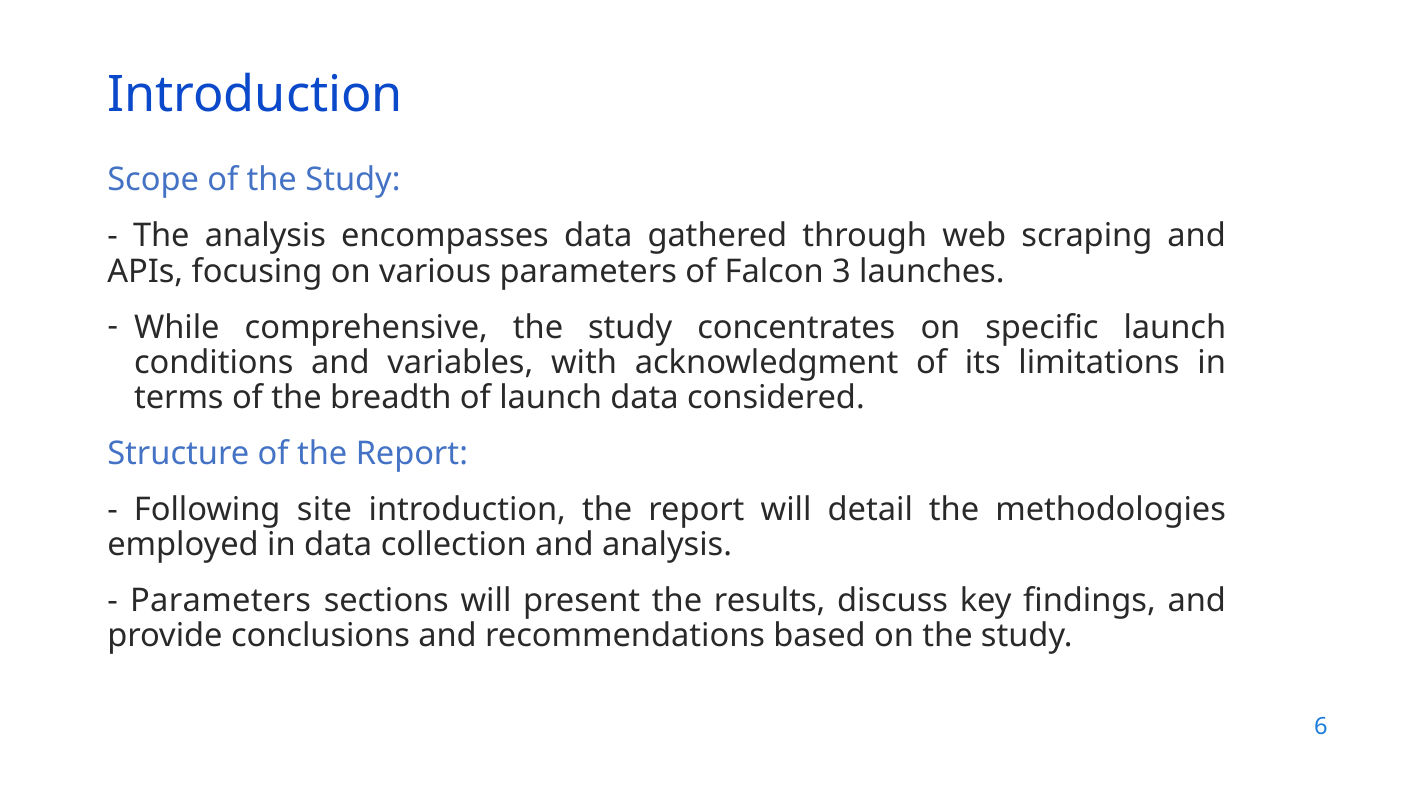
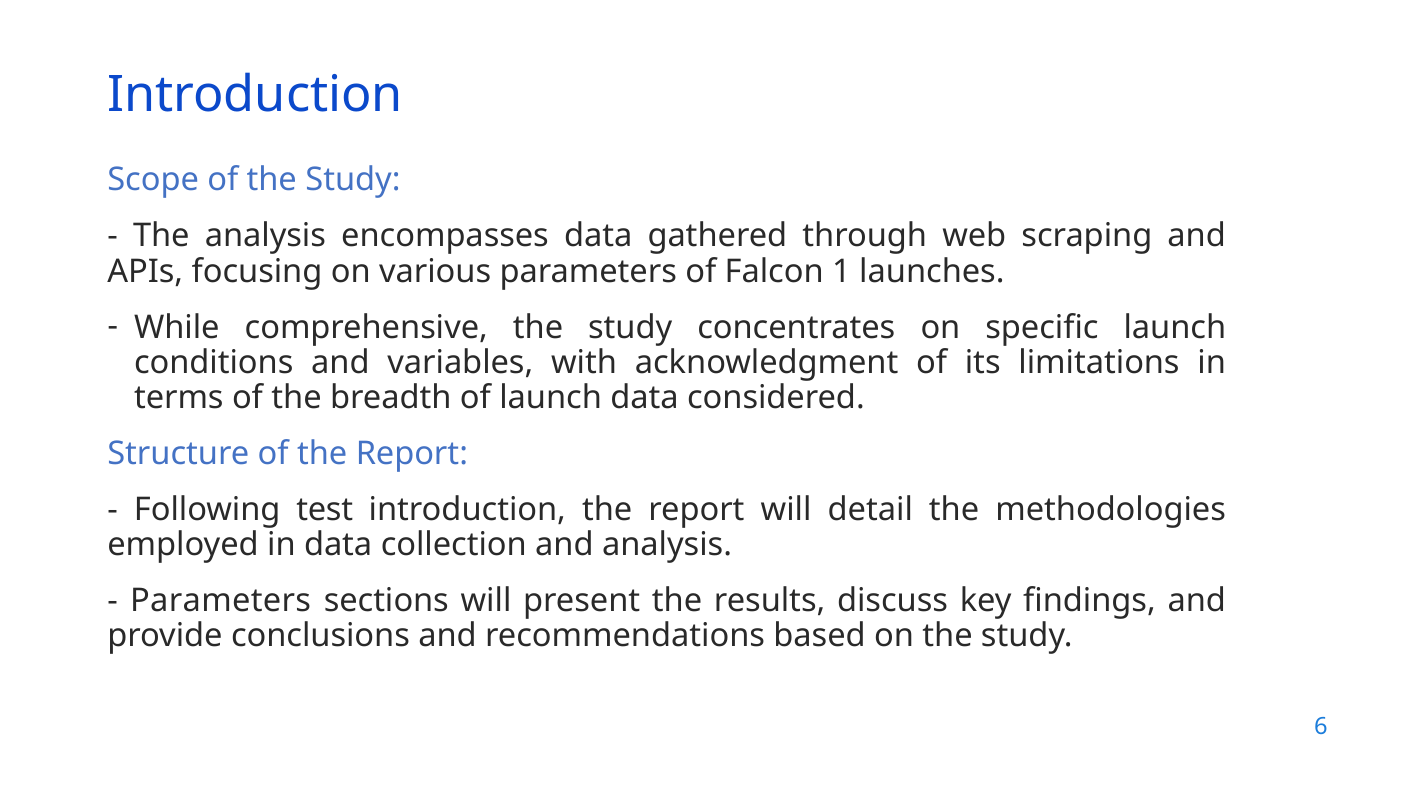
3: 3 -> 1
site: site -> test
